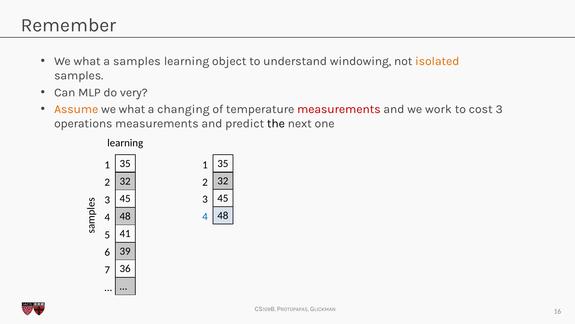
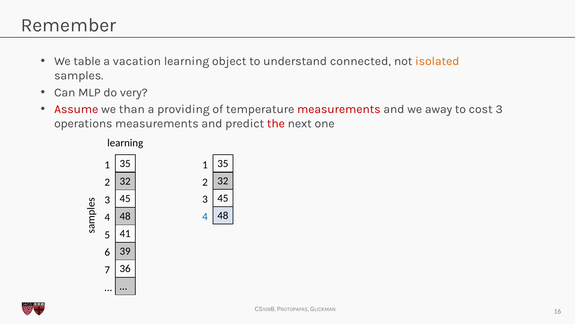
what at (87, 61): what -> table
a samples: samples -> vacation
windowing: windowing -> connected
Assume colour: orange -> red
what at (132, 109): what -> than
changing: changing -> providing
work: work -> away
the colour: black -> red
